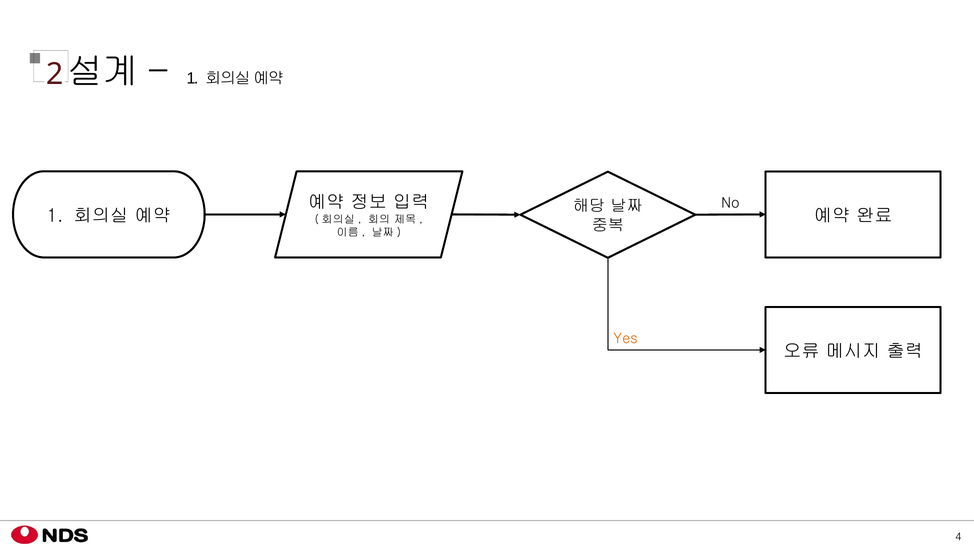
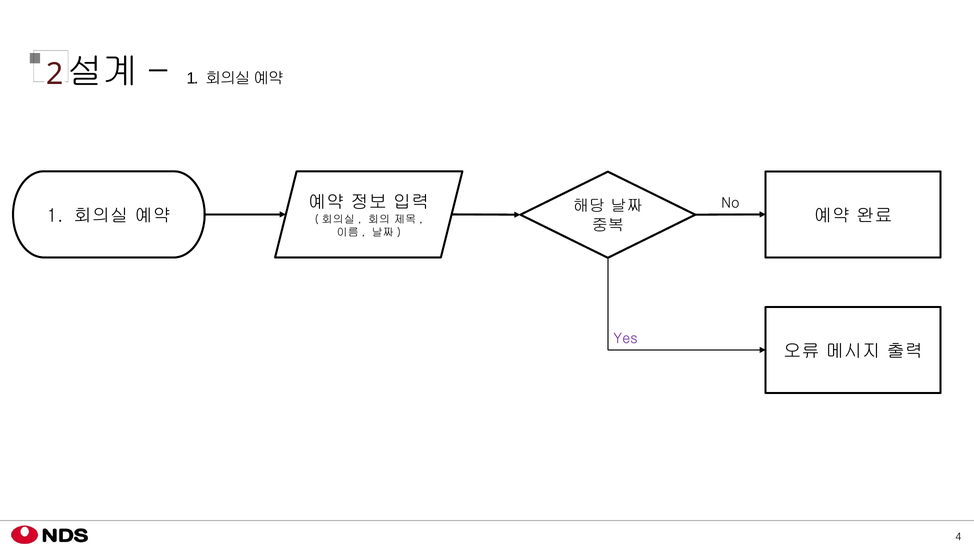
Yes colour: orange -> purple
